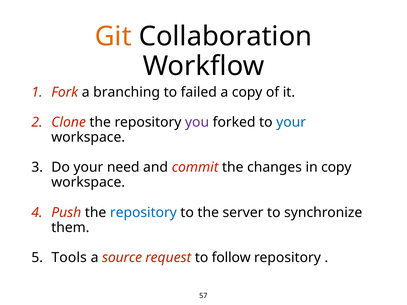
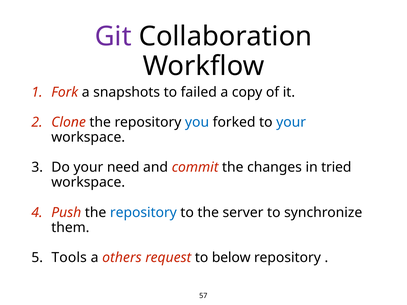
Git colour: orange -> purple
branching: branching -> snapshots
you colour: purple -> blue
in copy: copy -> tried
source: source -> others
follow: follow -> below
